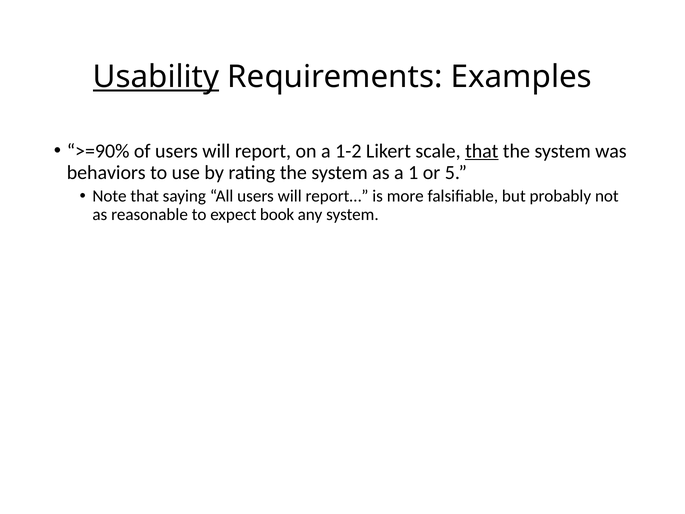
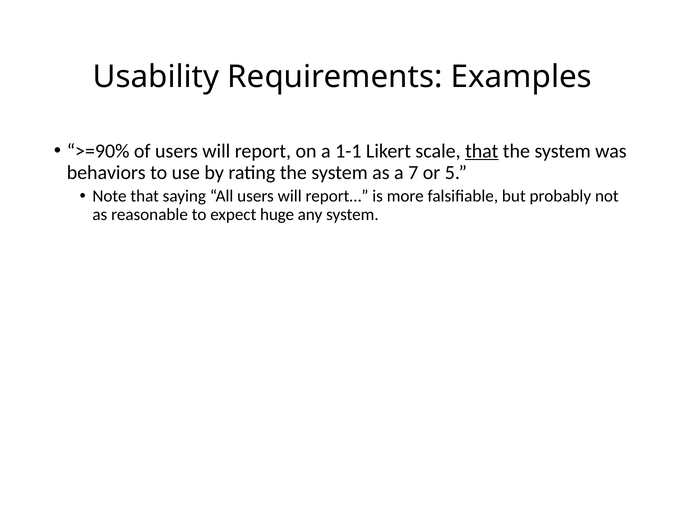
Usability underline: present -> none
1-2: 1-2 -> 1-1
1: 1 -> 7
book: book -> huge
